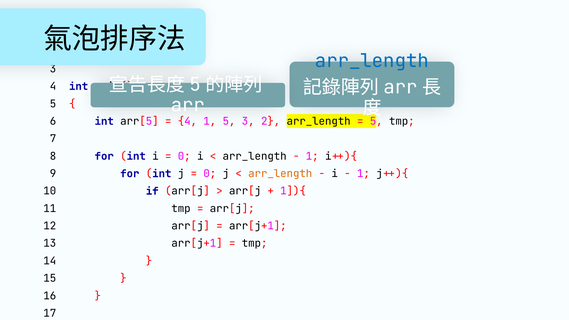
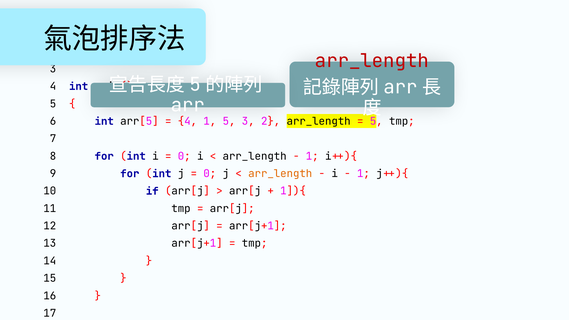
arr_length at (372, 61) colour: blue -> red
